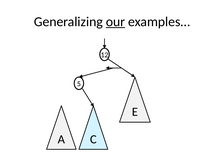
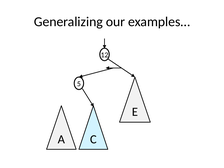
our underline: present -> none
